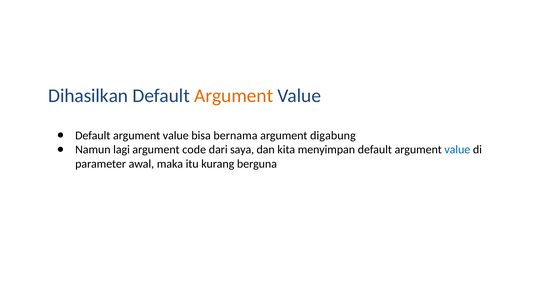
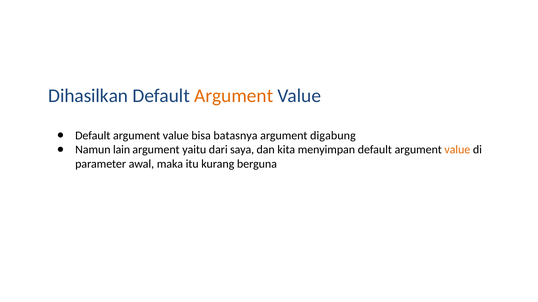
bernama: bernama -> batasnya
lagi: lagi -> lain
code: code -> yaitu
value at (457, 150) colour: blue -> orange
